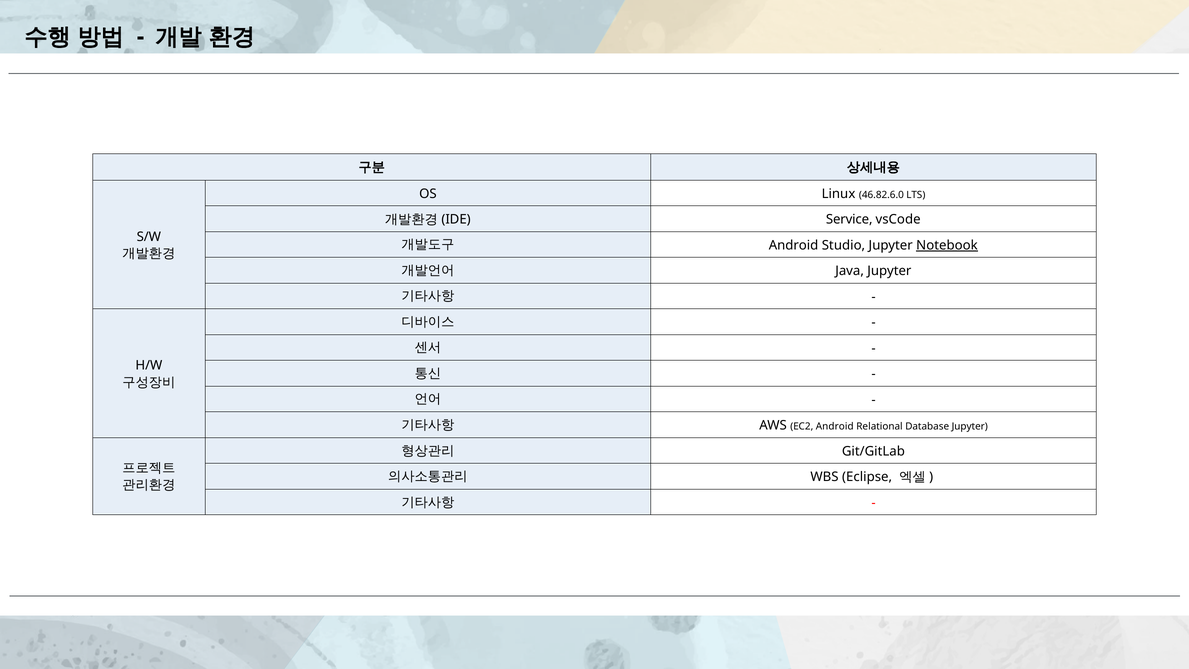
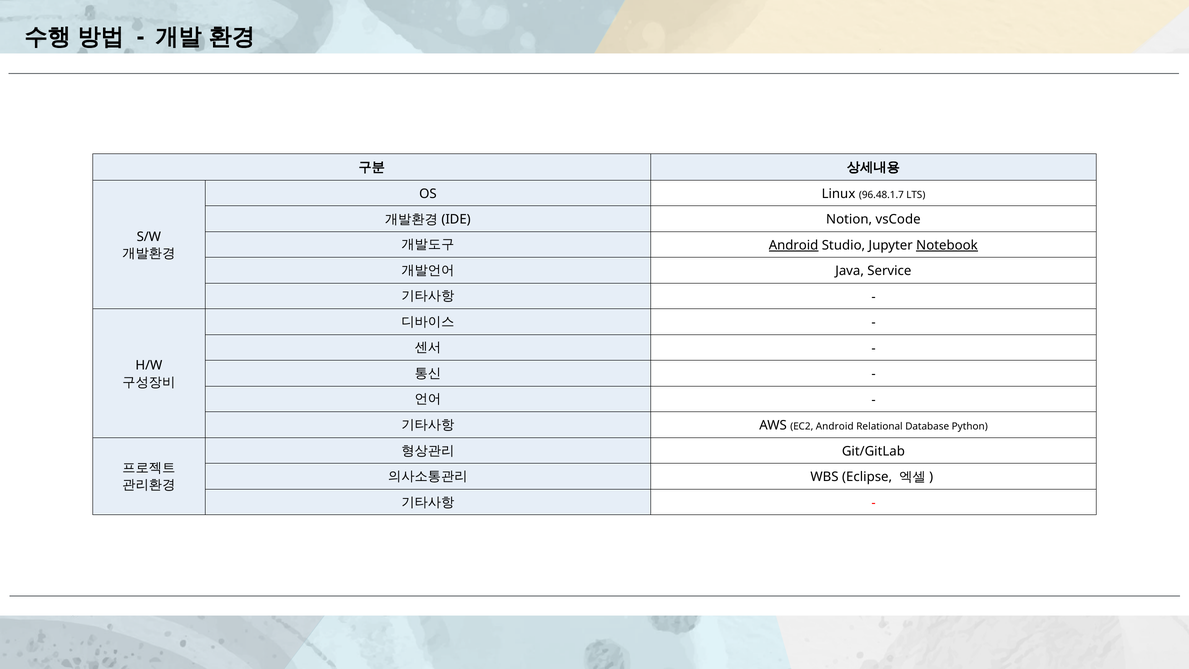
46.82.6.0: 46.82.6.0 -> 96.48.1.7
Service: Service -> Notion
Android at (794, 245) underline: none -> present
Java Jupyter: Jupyter -> Service
Database Jupyter: Jupyter -> Python
